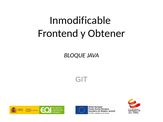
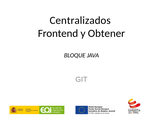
Inmodificable: Inmodificable -> Centralizados
